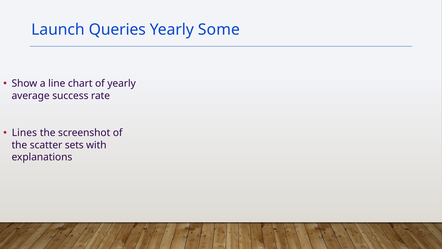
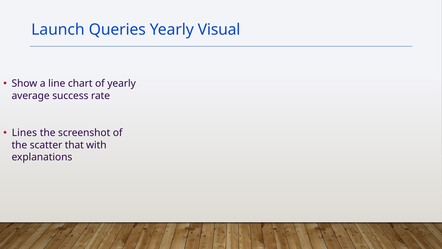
Some: Some -> Visual
sets: sets -> that
